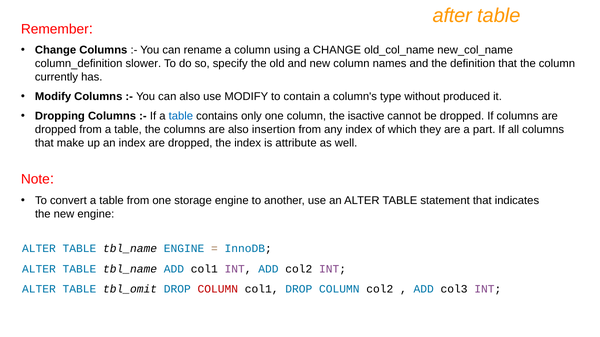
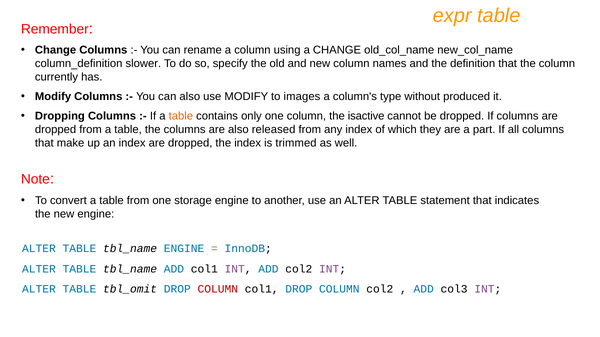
after: after -> expr
contain: contain -> images
table at (181, 116) colour: blue -> orange
insertion: insertion -> released
attribute: attribute -> trimmed
